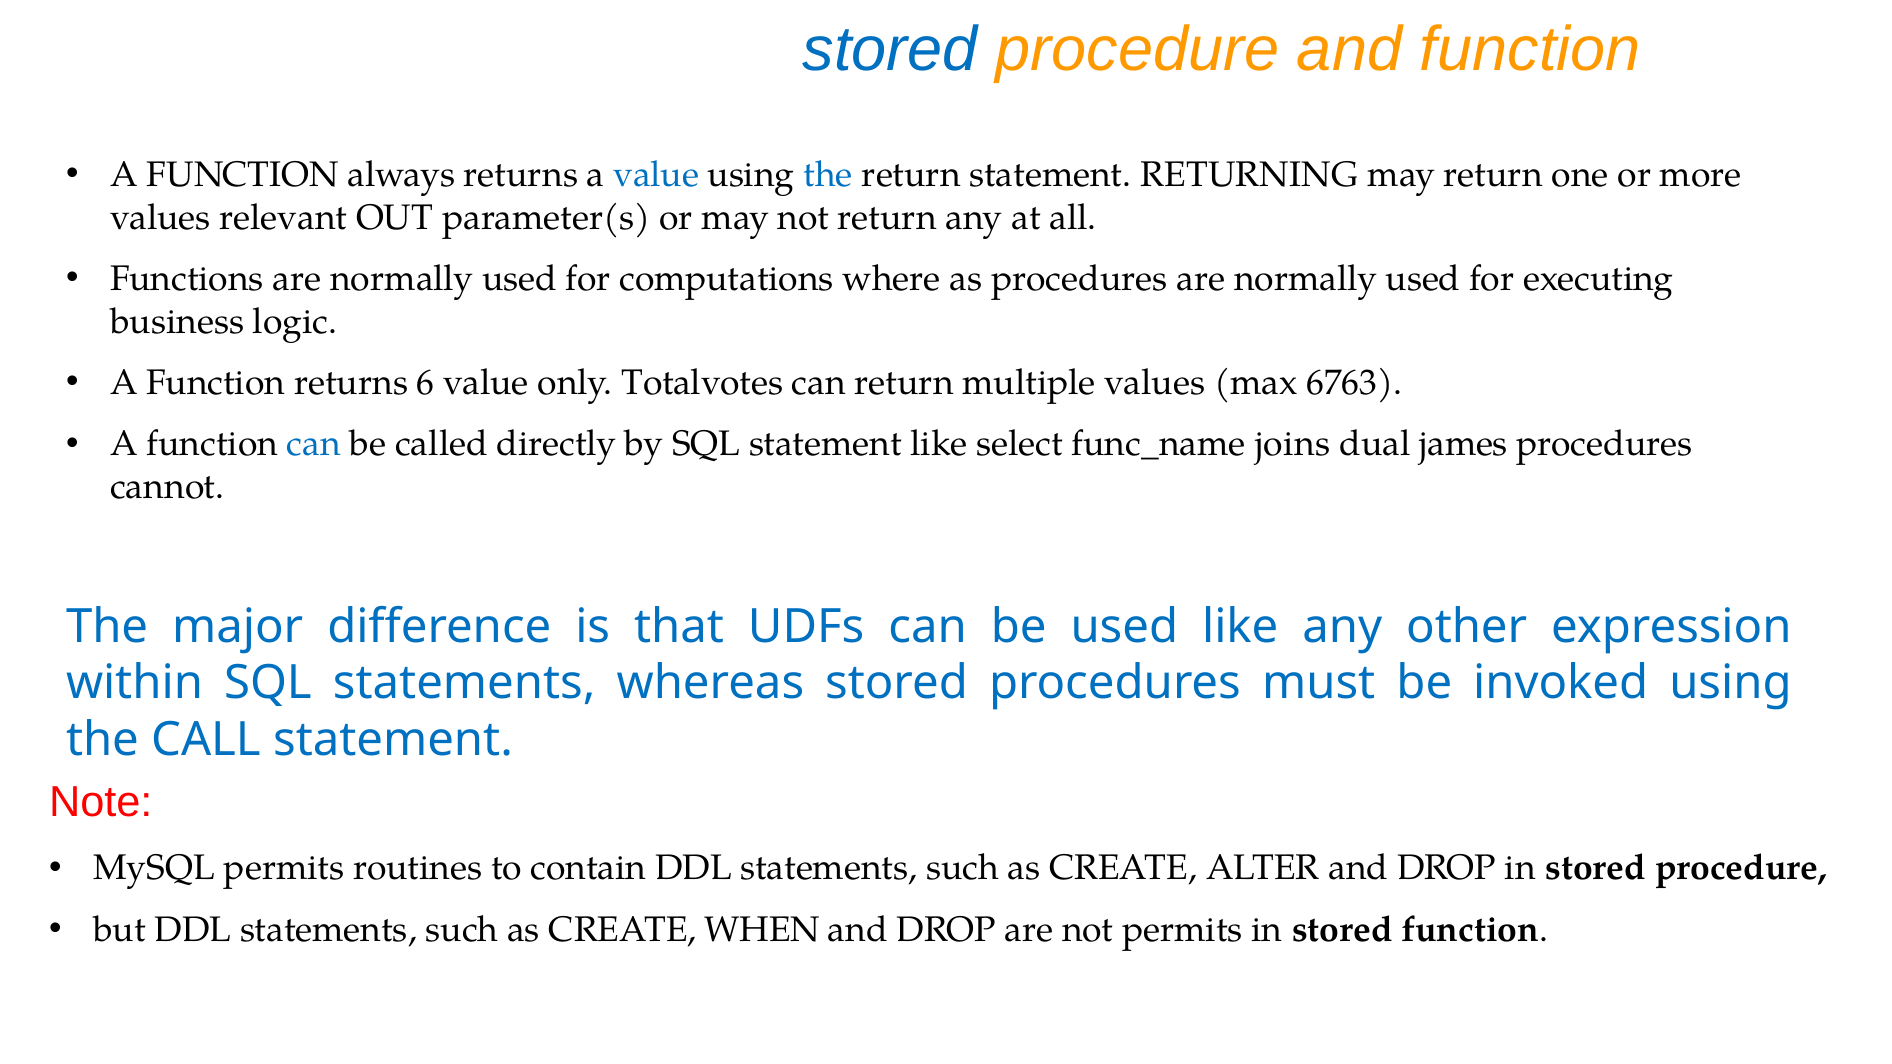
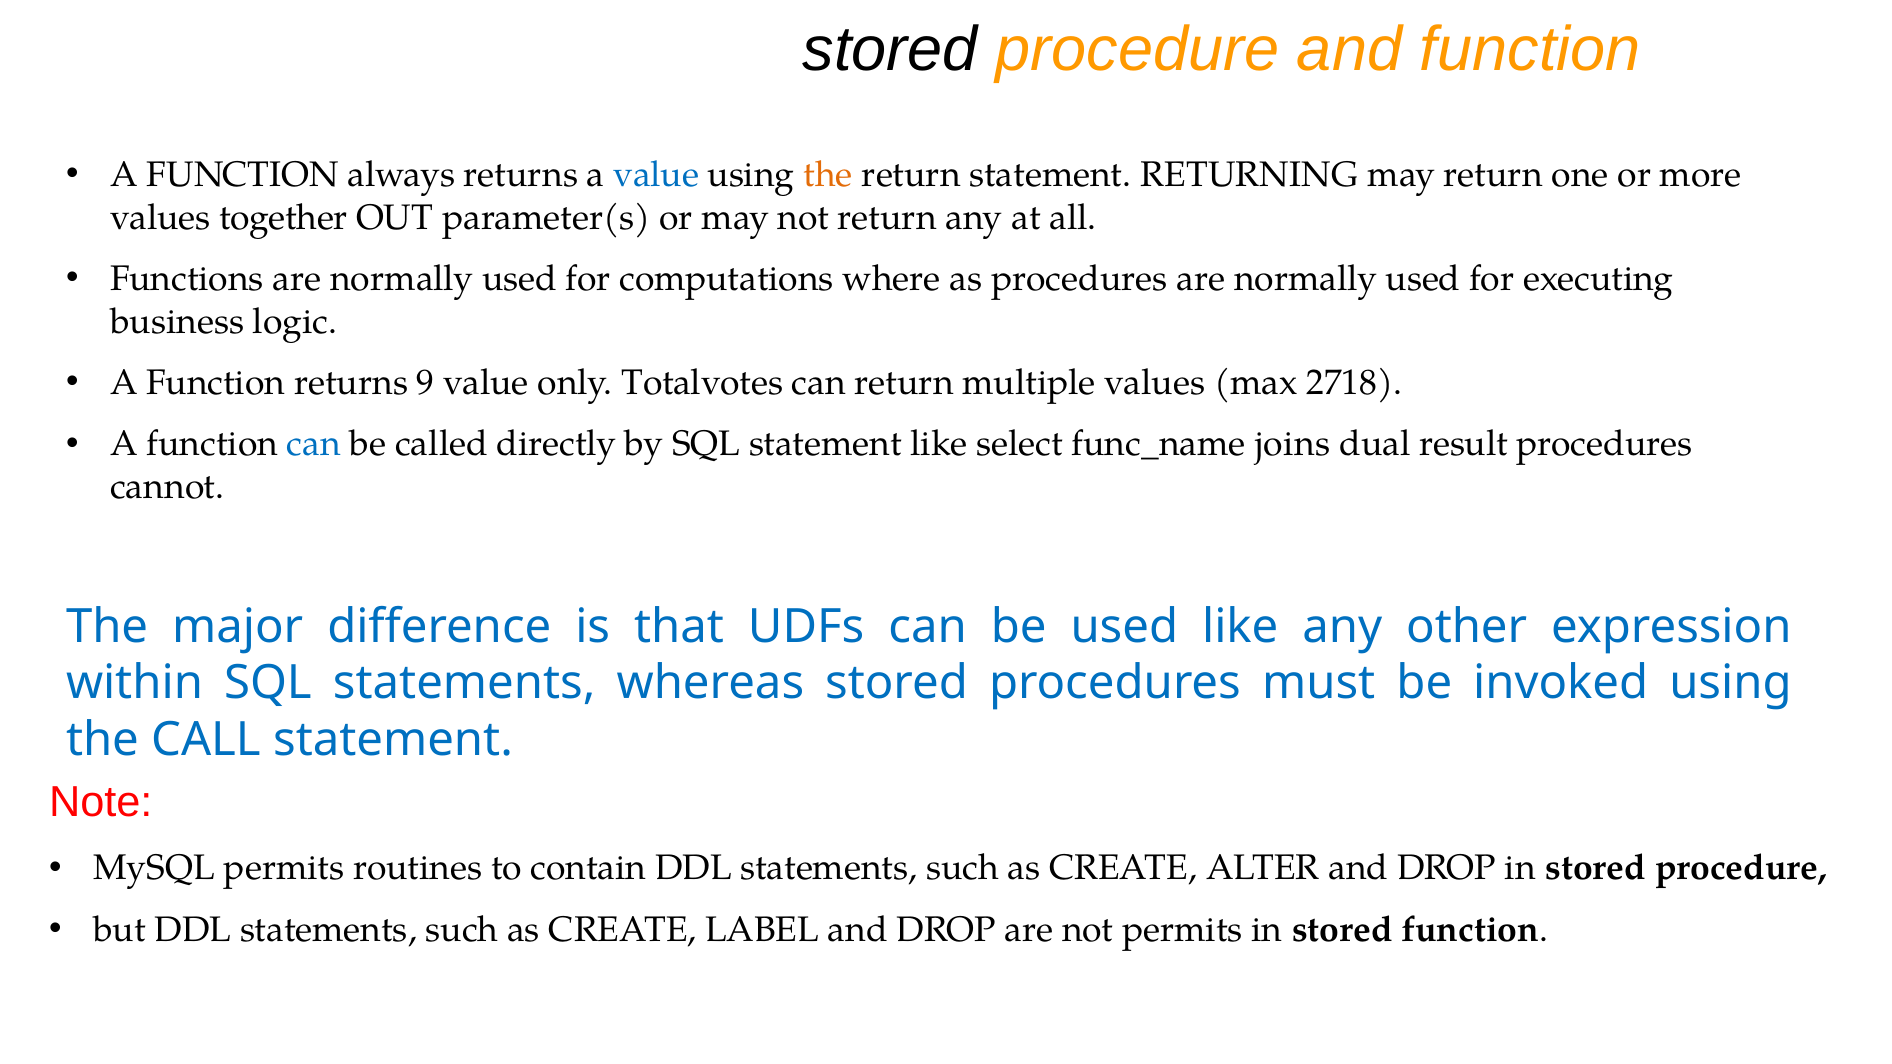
stored at (890, 49) colour: blue -> black
the at (828, 175) colour: blue -> orange
relevant: relevant -> together
6: 6 -> 9
6763: 6763 -> 2718
james: james -> result
WHEN: WHEN -> LABEL
